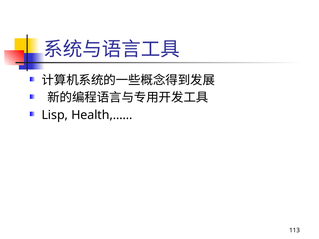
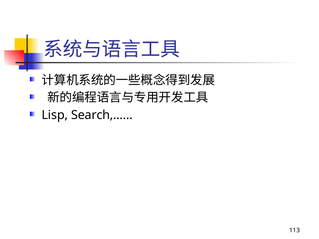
Health,……: Health,…… -> Search,……
